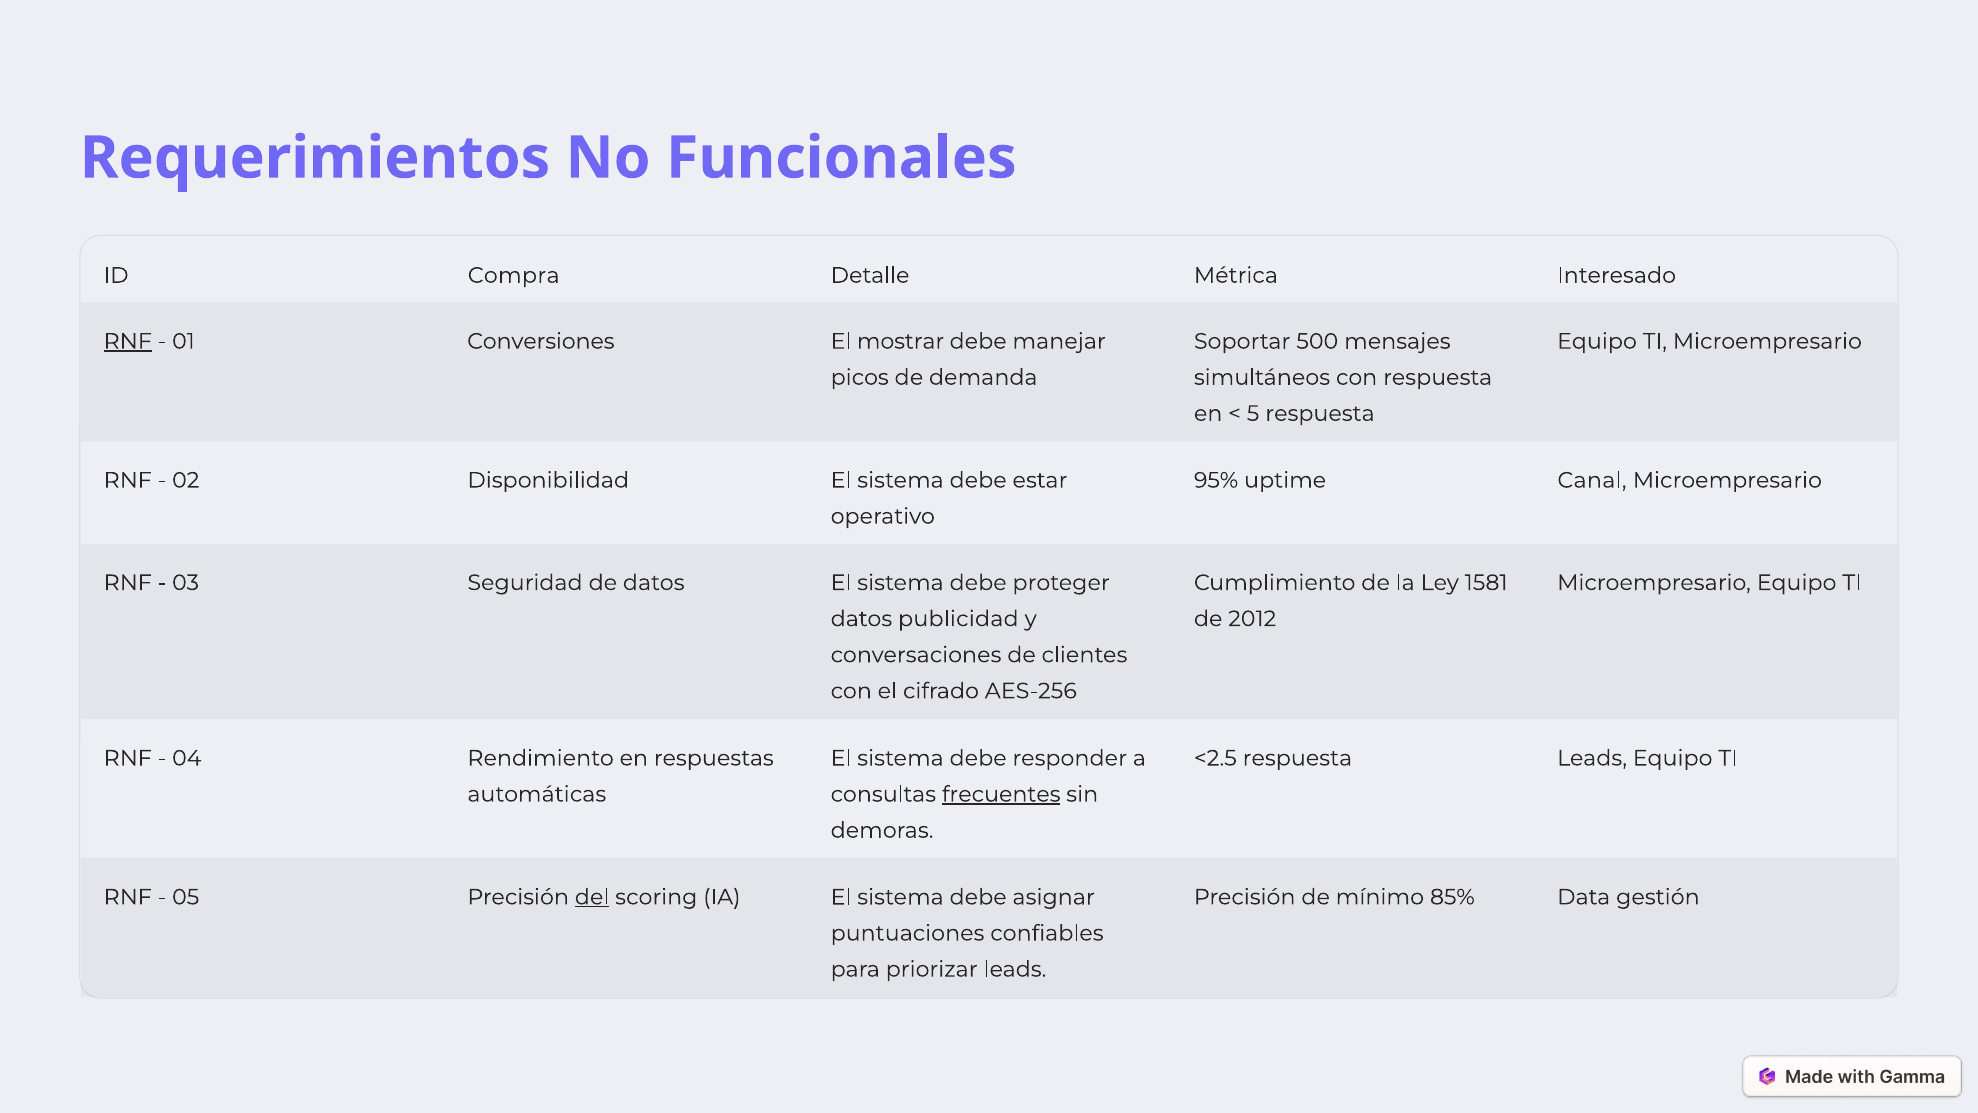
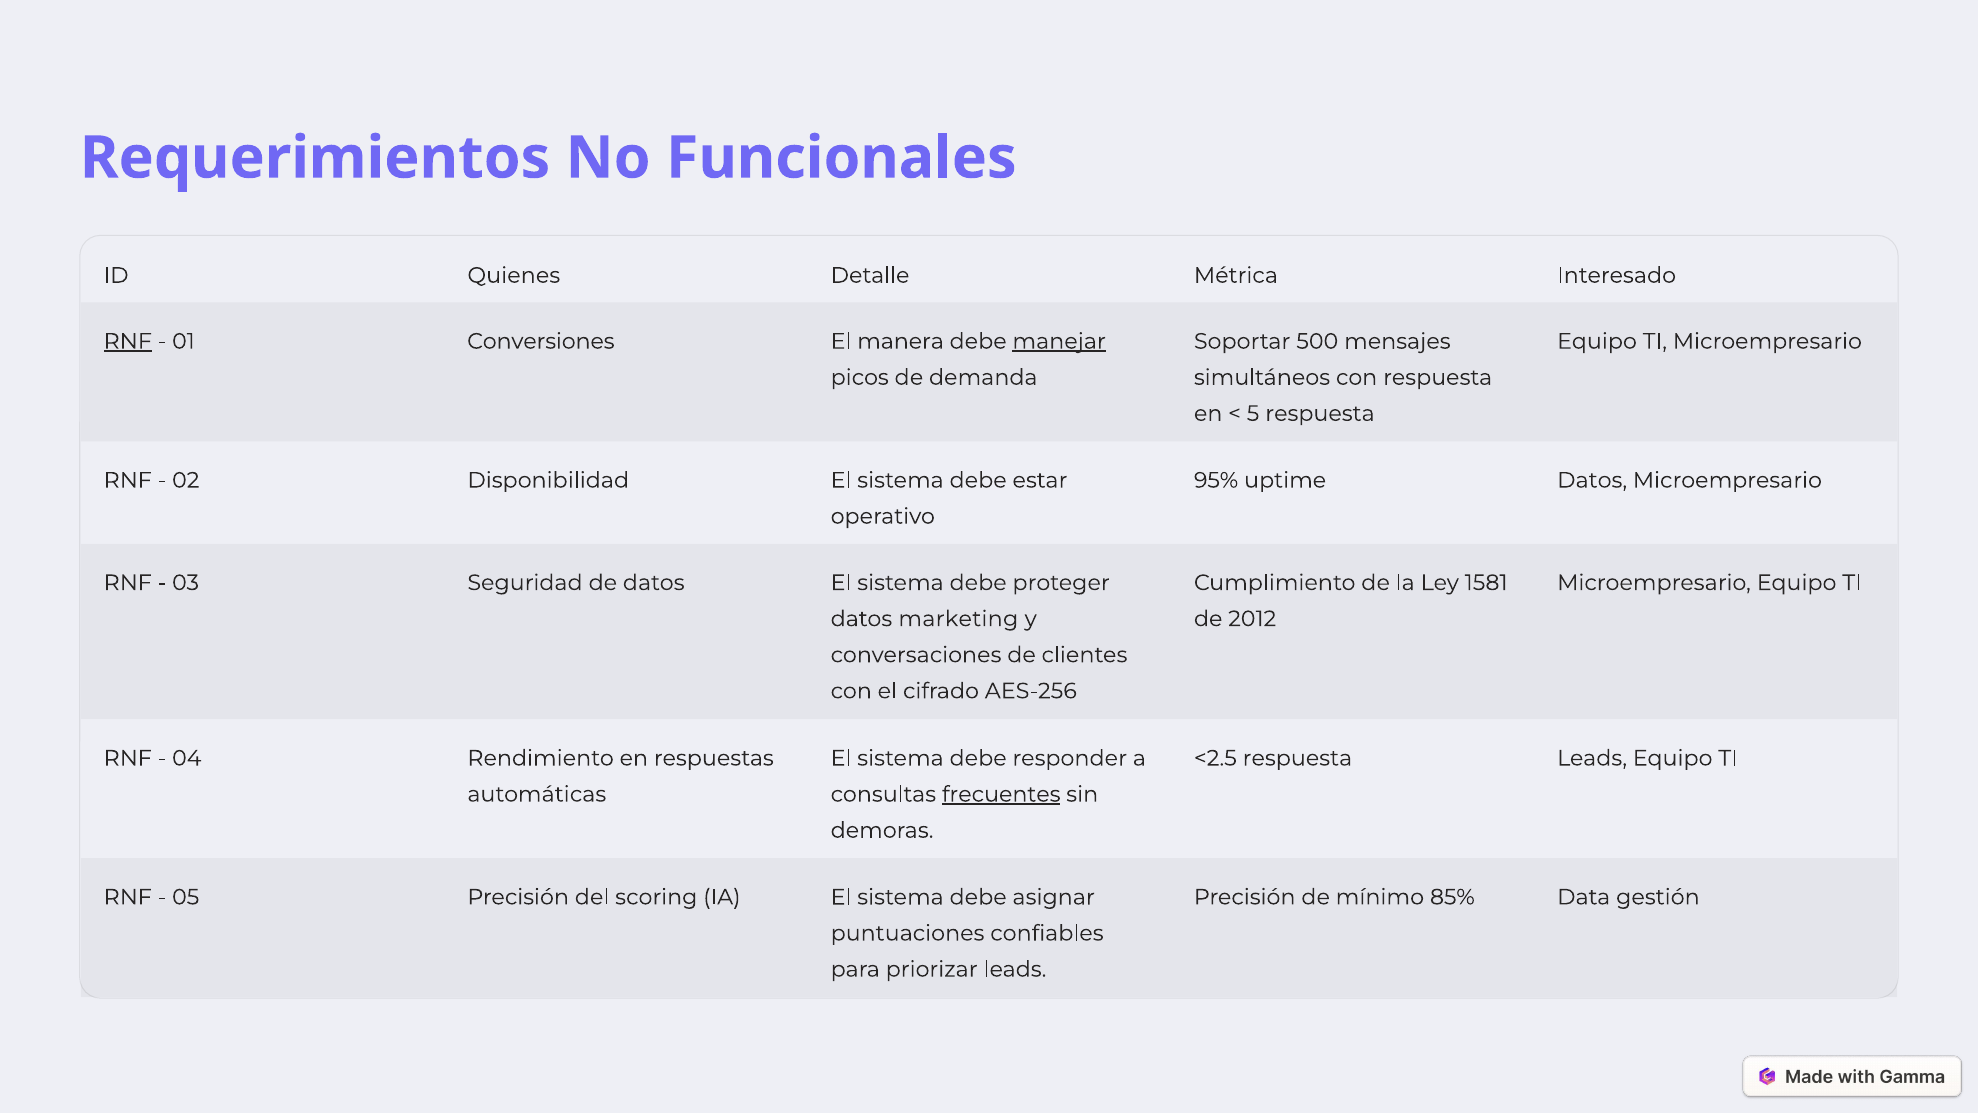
Compra: Compra -> Quienes
mostrar: mostrar -> manera
manejar underline: none -> present
uptime Canal: Canal -> Datos
publicidad: publicidad -> marketing
del underline: present -> none
